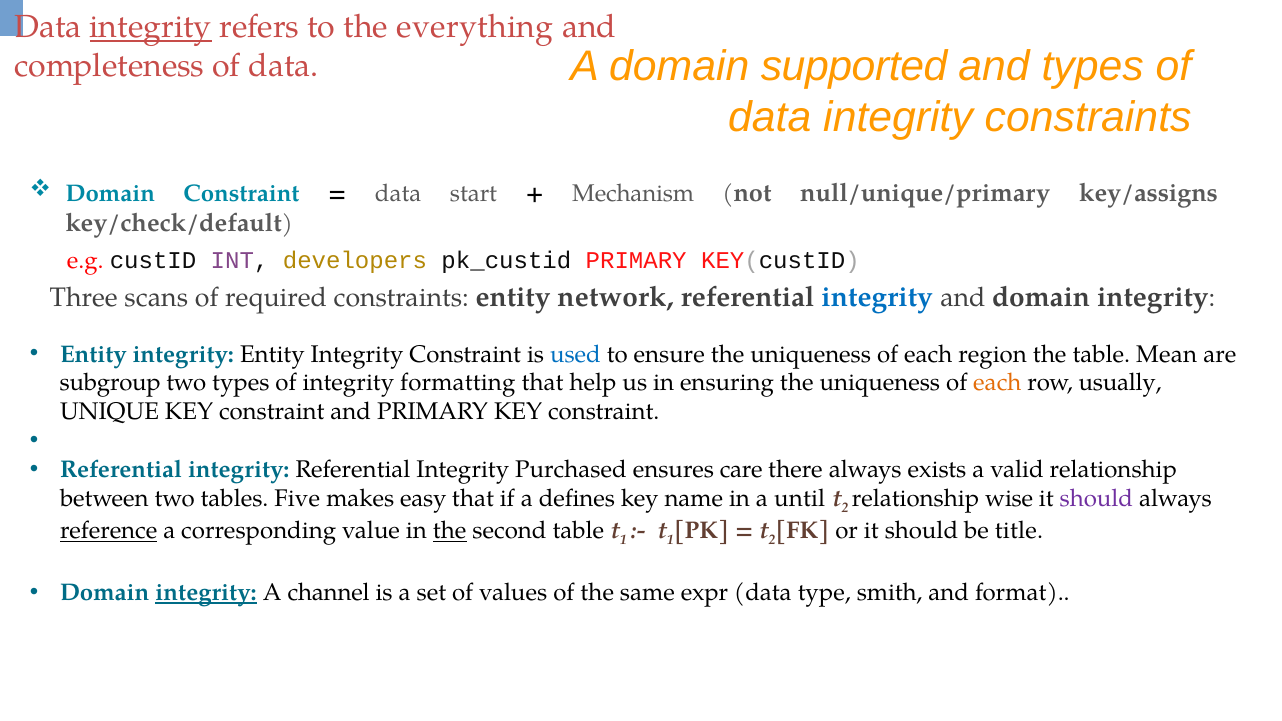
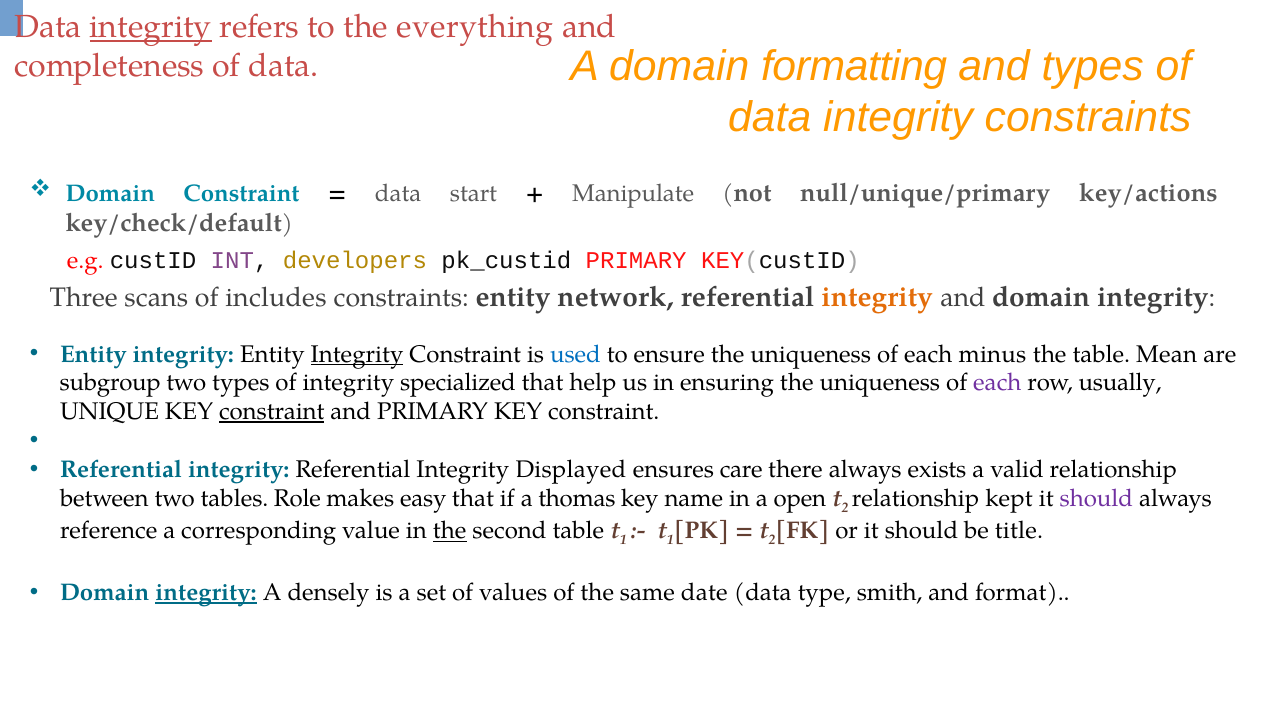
supported: supported -> formatting
Mechanism: Mechanism -> Manipulate
key/assigns: key/assigns -> key/actions
required: required -> includes
integrity at (877, 298) colour: blue -> orange
Integrity at (357, 354) underline: none -> present
region: region -> minus
formatting: formatting -> specialized
each at (997, 383) colour: orange -> purple
constraint at (272, 412) underline: none -> present
Purchased: Purchased -> Displayed
Five: Five -> Role
defines: defines -> thomas
until: until -> open
wise: wise -> kept
reference underline: present -> none
channel: channel -> densely
expr: expr -> date
